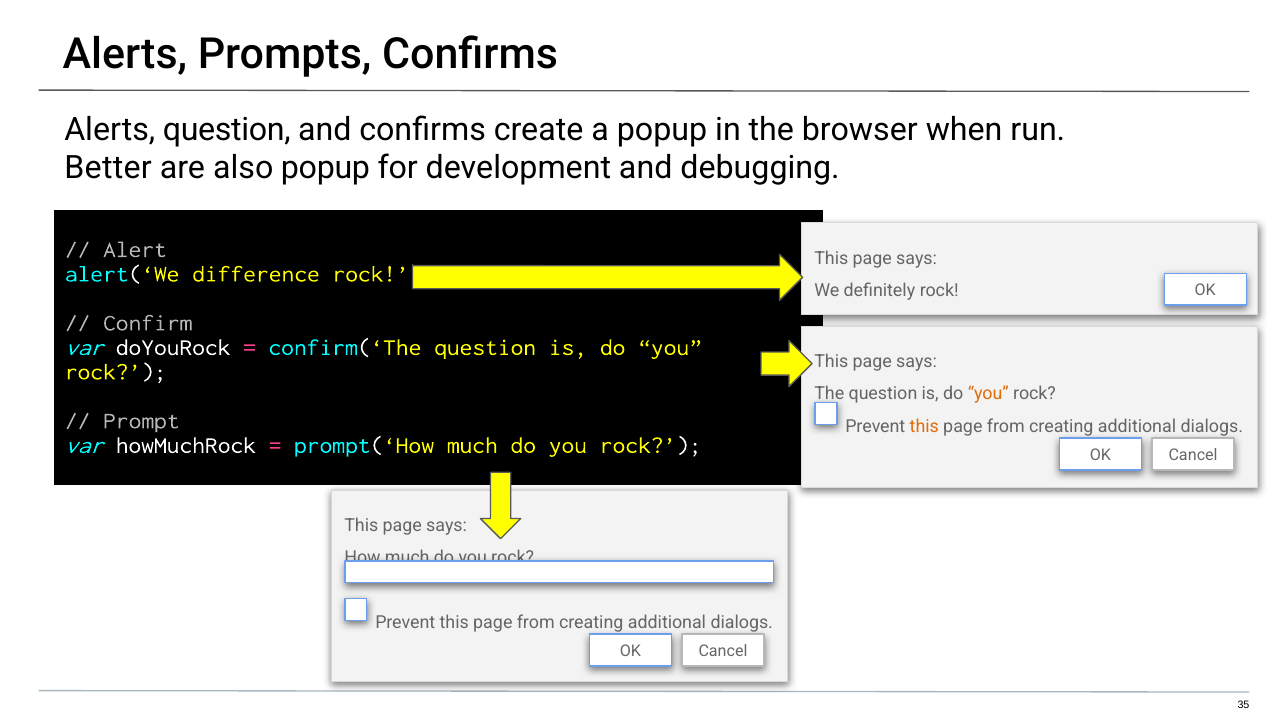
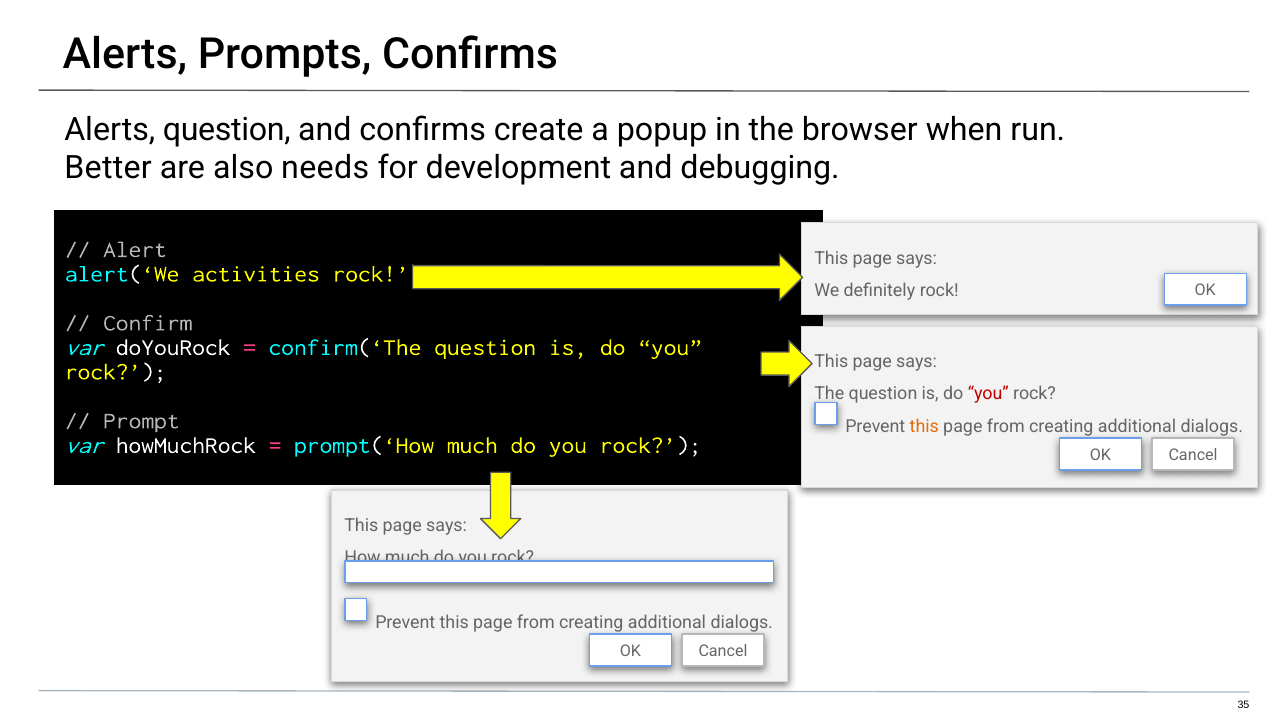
also popup: popup -> needs
difference: difference -> activities
you at (988, 394) colour: orange -> red
